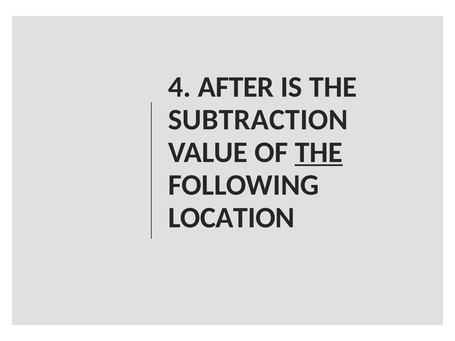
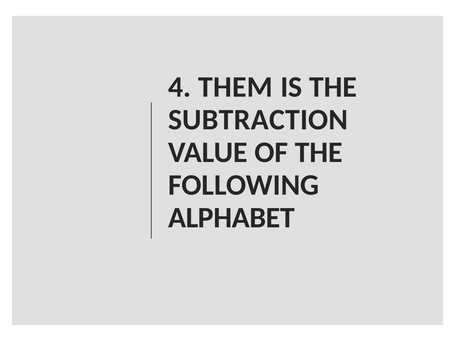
AFTER: AFTER -> THEM
THE at (319, 152) underline: present -> none
LOCATION: LOCATION -> ALPHABET
